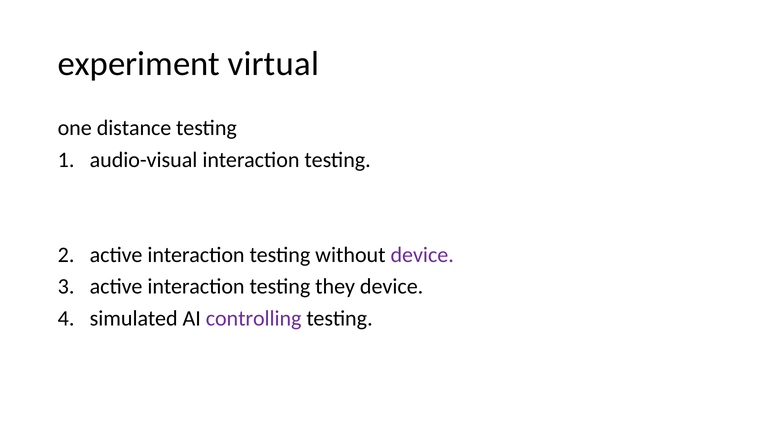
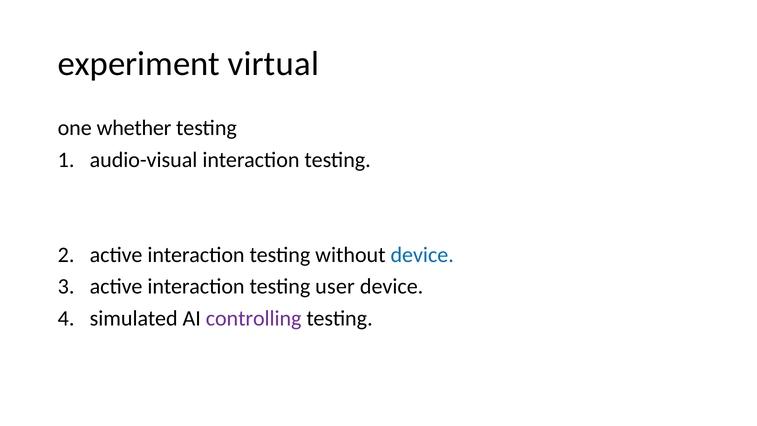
distance: distance -> whether
device at (422, 255) colour: purple -> blue
they: they -> user
